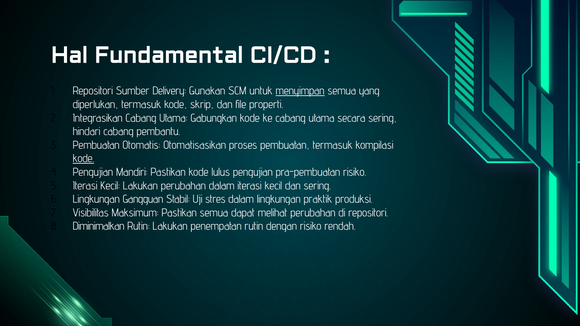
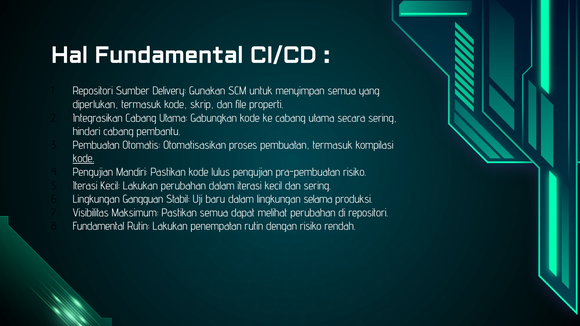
menyimpan underline: present -> none
stres: stres -> baru
praktik: praktik -> selama
Diminimalkan at (99, 226): Diminimalkan -> Fundamental
